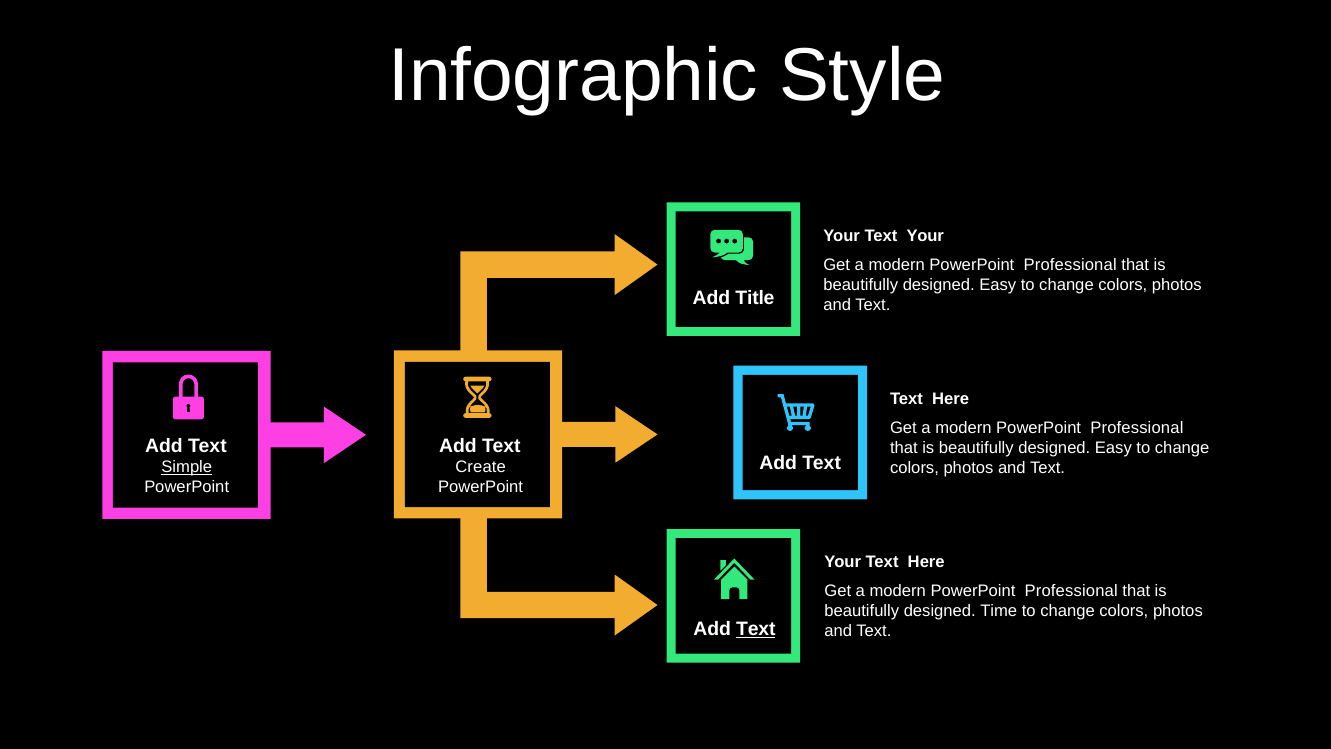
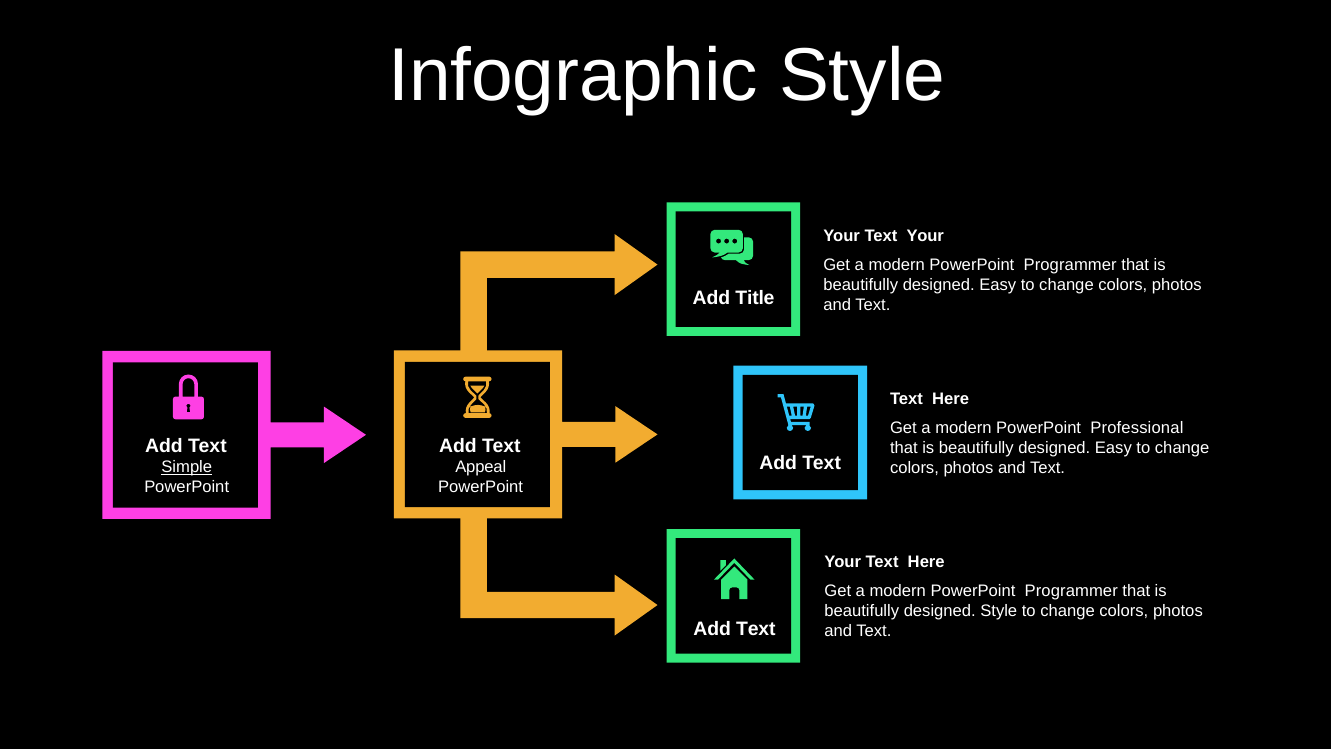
Professional at (1070, 265): Professional -> Programmer
Create: Create -> Appeal
Professional at (1071, 591): Professional -> Programmer
designed Time: Time -> Style
Text at (756, 629) underline: present -> none
